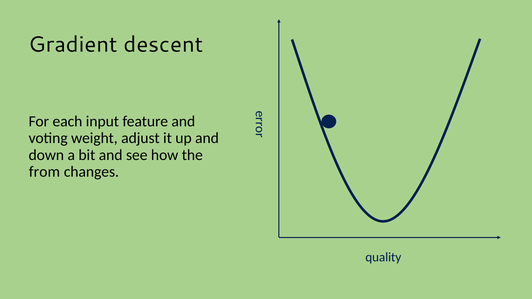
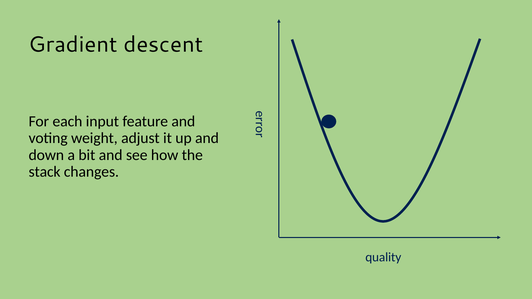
from: from -> stack
